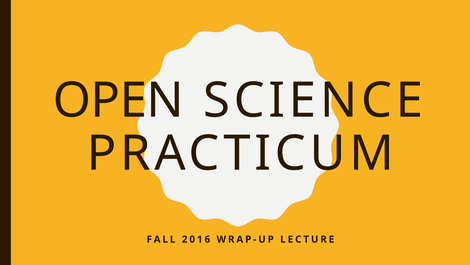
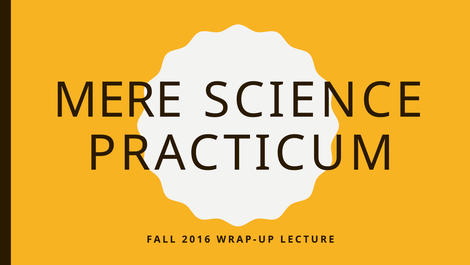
OPEN: OPEN -> MERE
